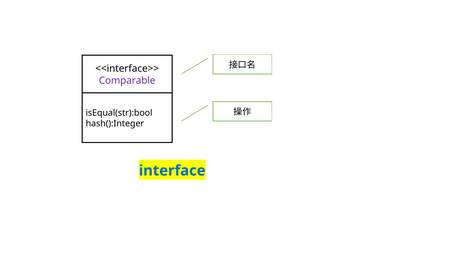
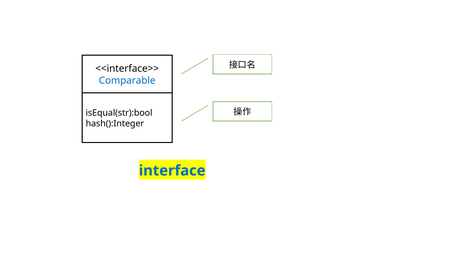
Comparable colour: purple -> blue
